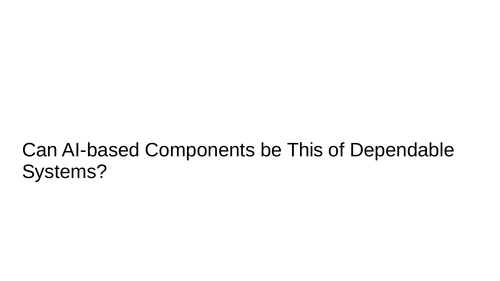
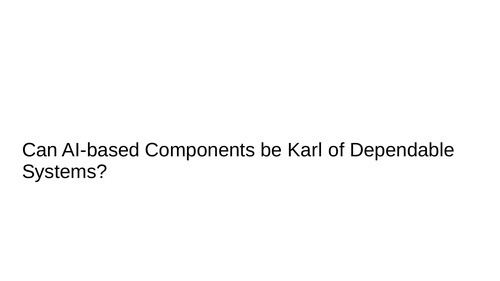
This: This -> Karl
